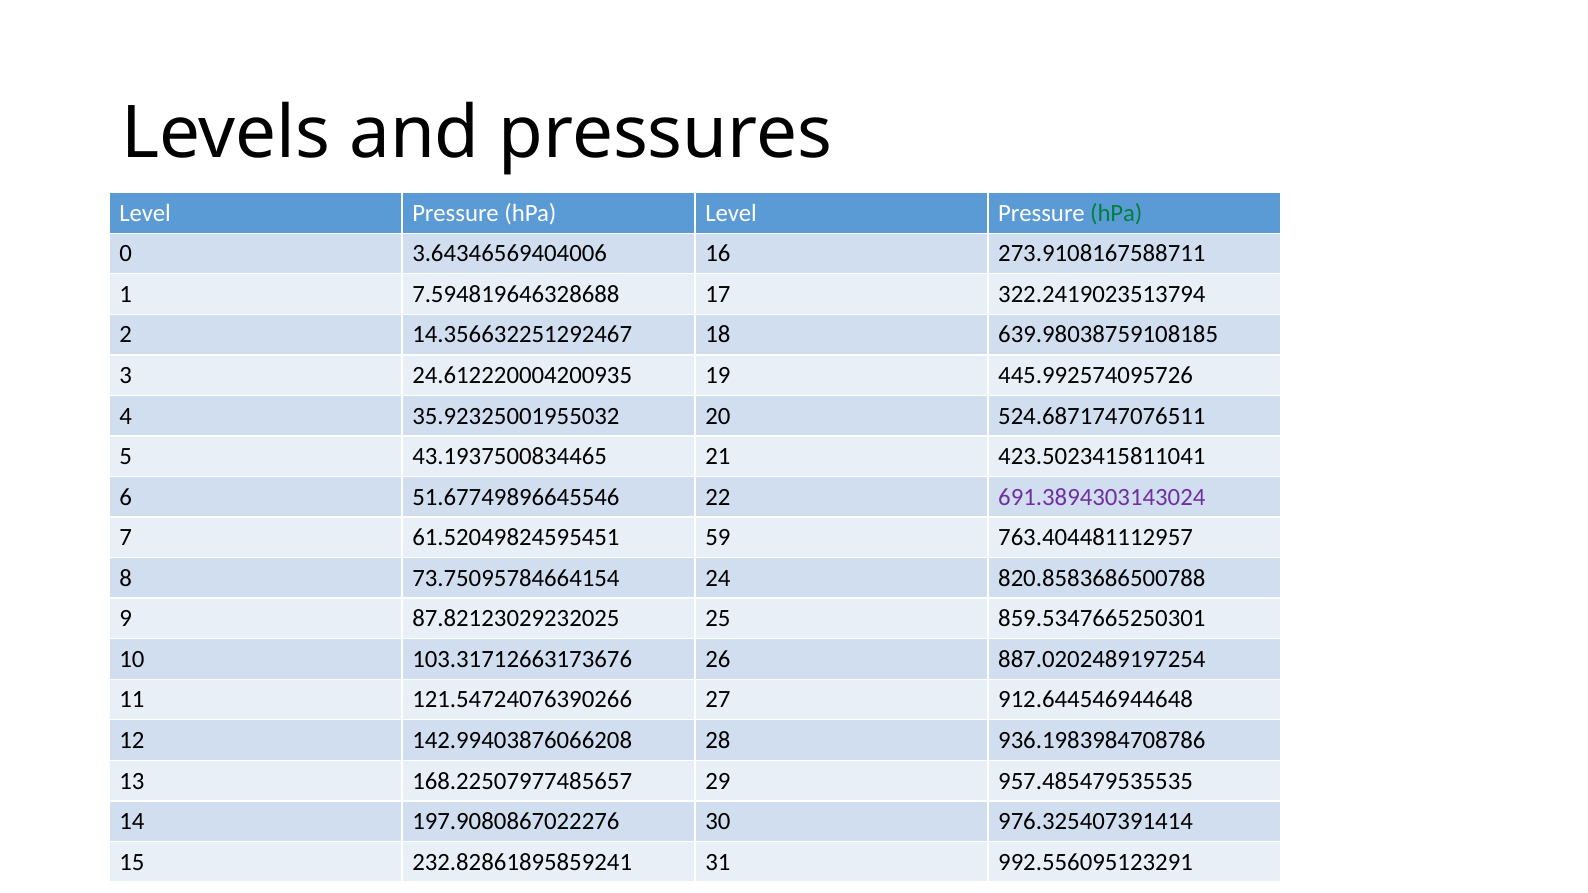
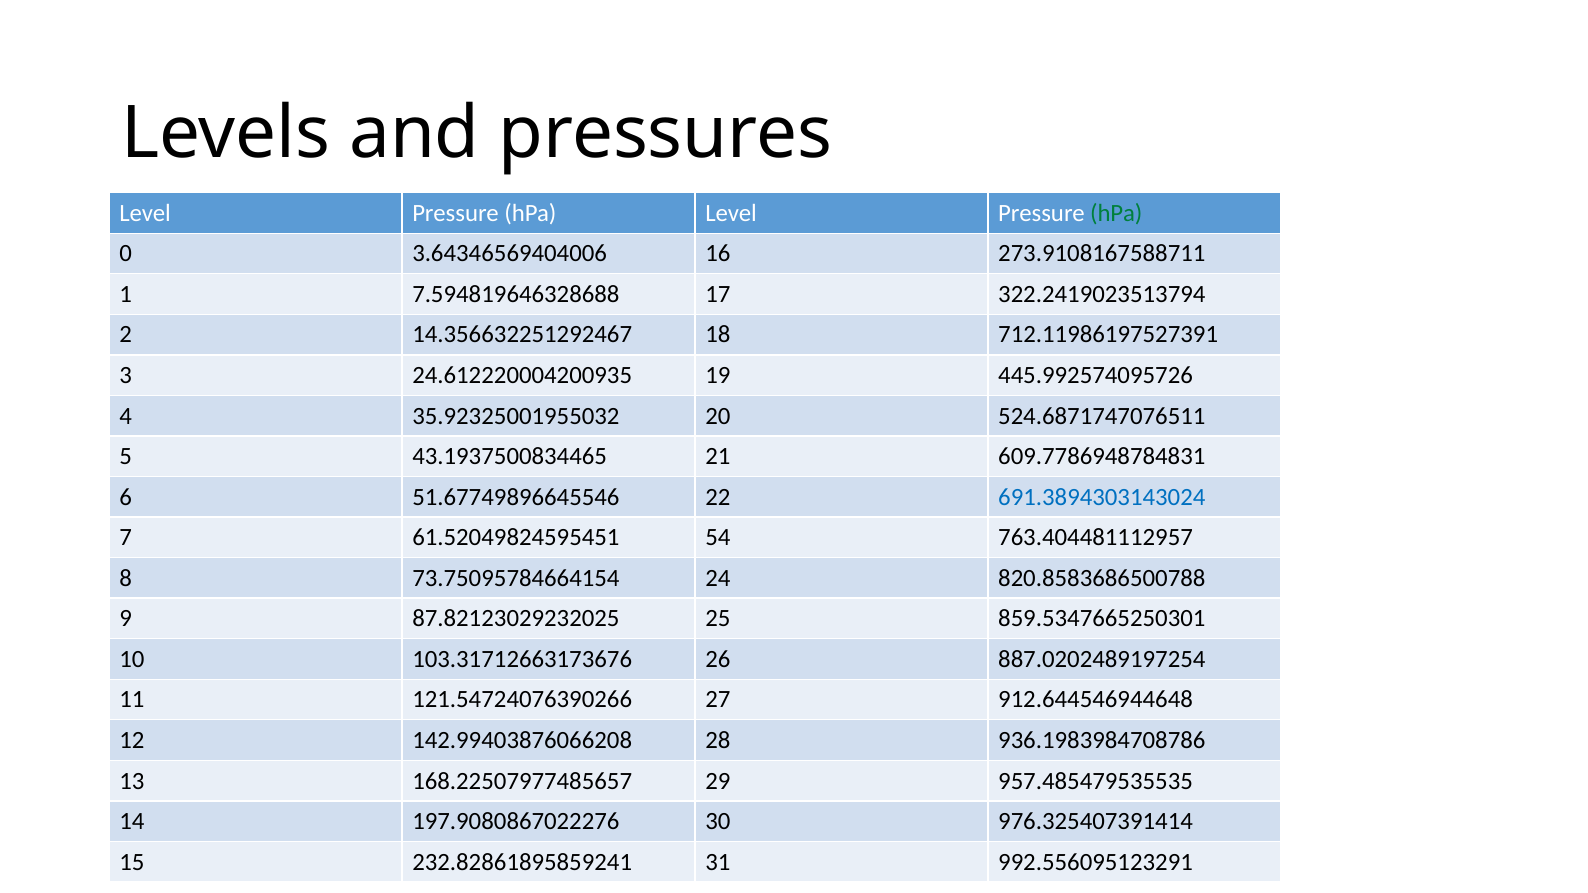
639.98038759108185: 639.98038759108185 -> 712.11986197527391
423.5023415811041: 423.5023415811041 -> 609.7786948784831
691.3894303143024 colour: purple -> blue
59: 59 -> 54
